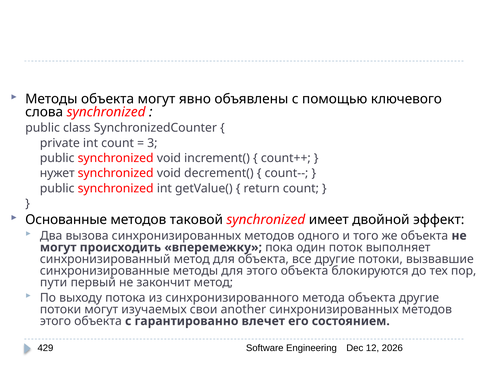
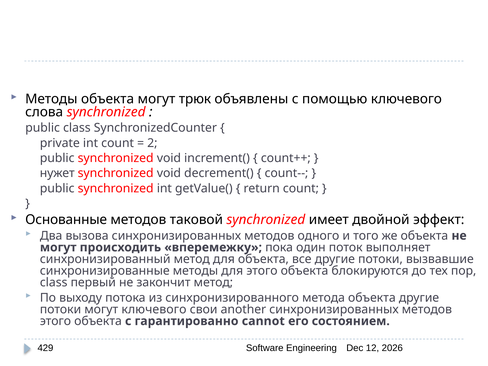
явно: явно -> трюк
3: 3 -> 2
пути at (54, 283): пути -> class
могут изучаемых: изучаемых -> ключевого
влечет: влечет -> cannot
